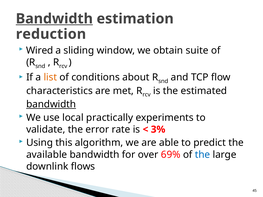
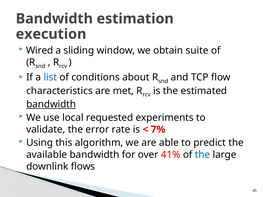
Bandwidth at (54, 19) underline: present -> none
reduction: reduction -> execution
list colour: orange -> blue
practically: practically -> requested
3%: 3% -> 7%
69%: 69% -> 41%
